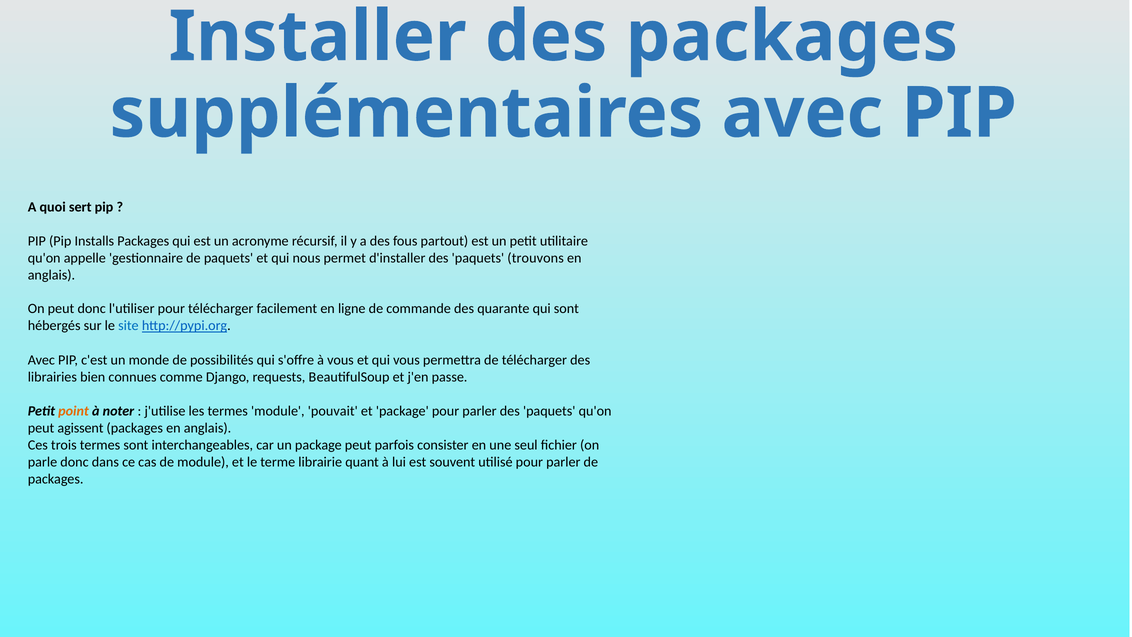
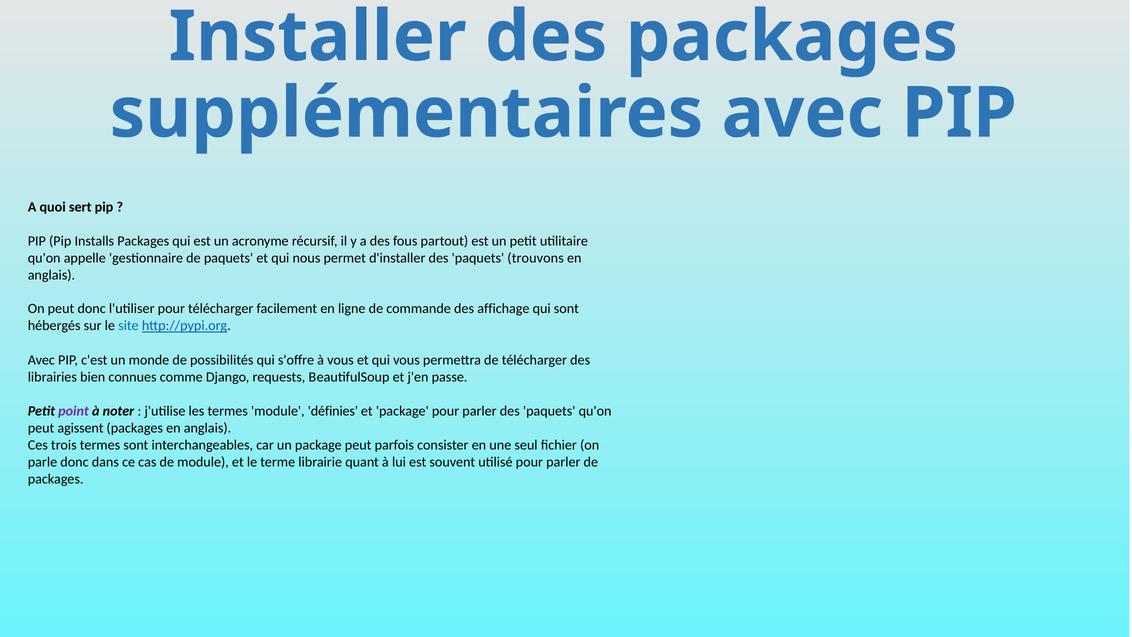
quarante: quarante -> affichage
point colour: orange -> purple
pouvait: pouvait -> définies
